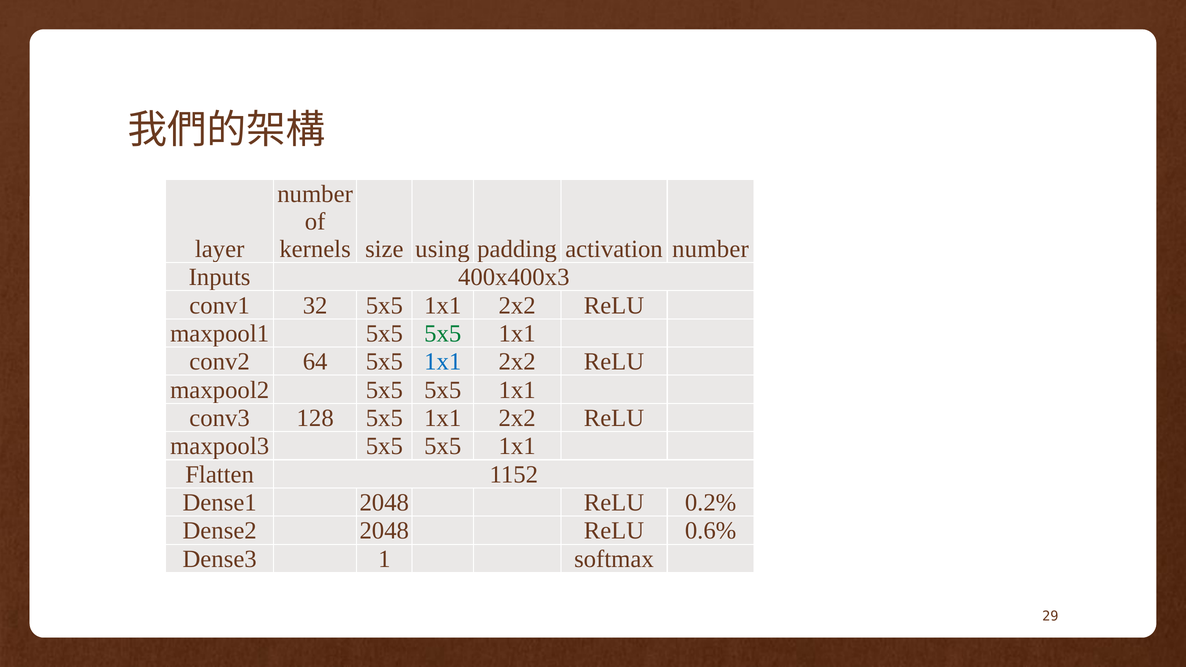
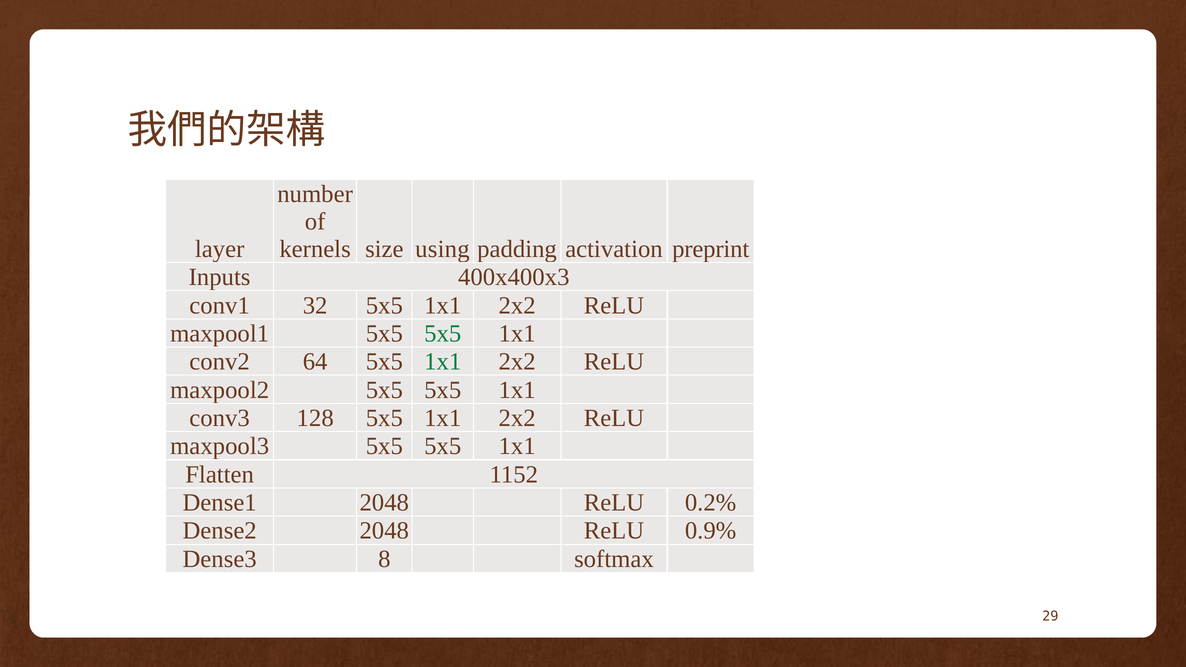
activation number: number -> preprint
1x1 at (443, 362) colour: blue -> green
0.6%: 0.6% -> 0.9%
1: 1 -> 8
